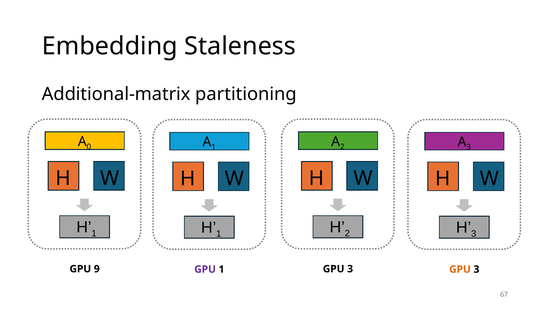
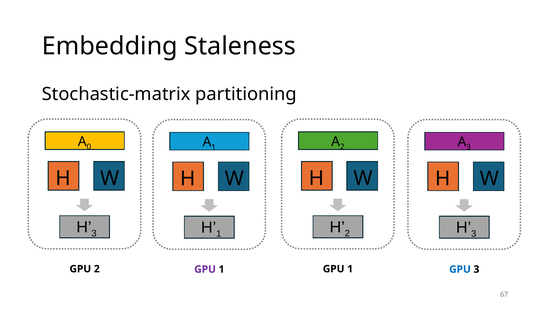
Additional-matrix: Additional-matrix -> Stochastic-matrix
1 at (94, 234): 1 -> 3
GPU 9: 9 -> 2
3 at (350, 269): 3 -> 1
GPU at (460, 270) colour: orange -> blue
